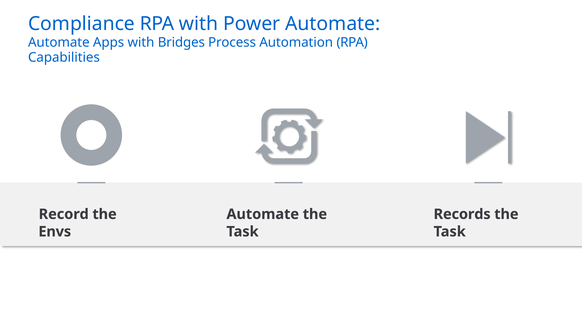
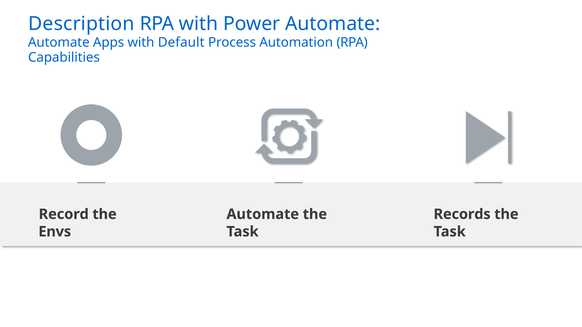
Compliance: Compliance -> Description
Bridges: Bridges -> Default
